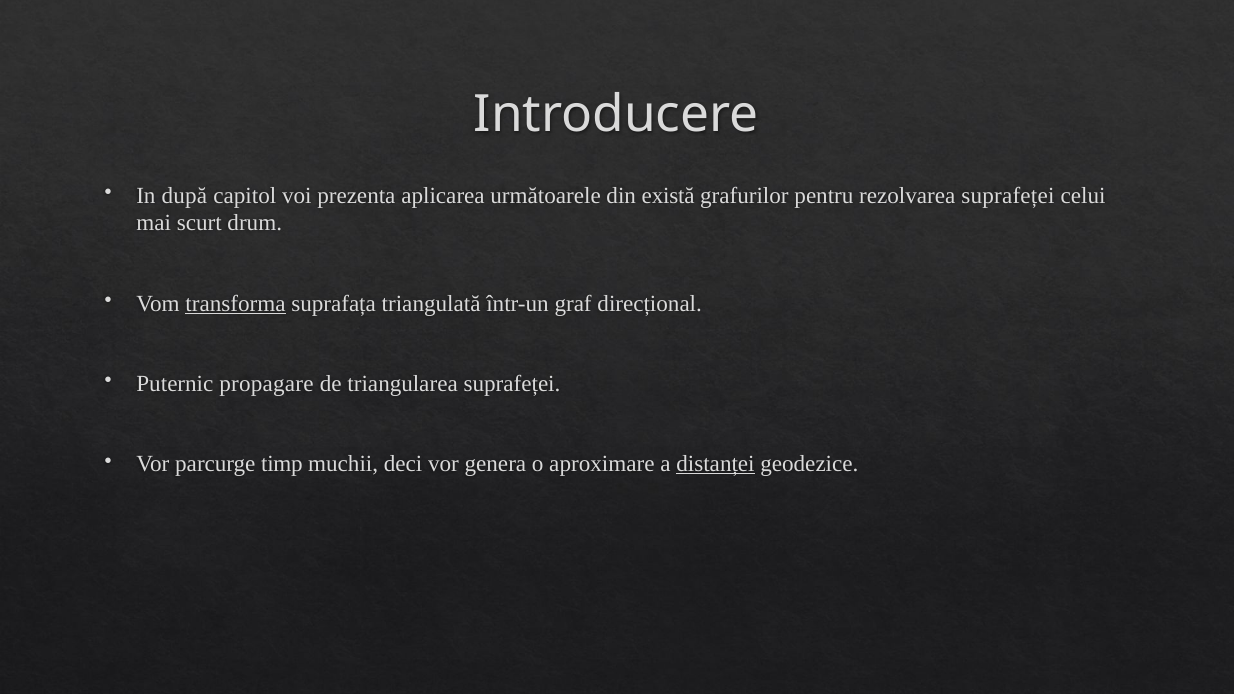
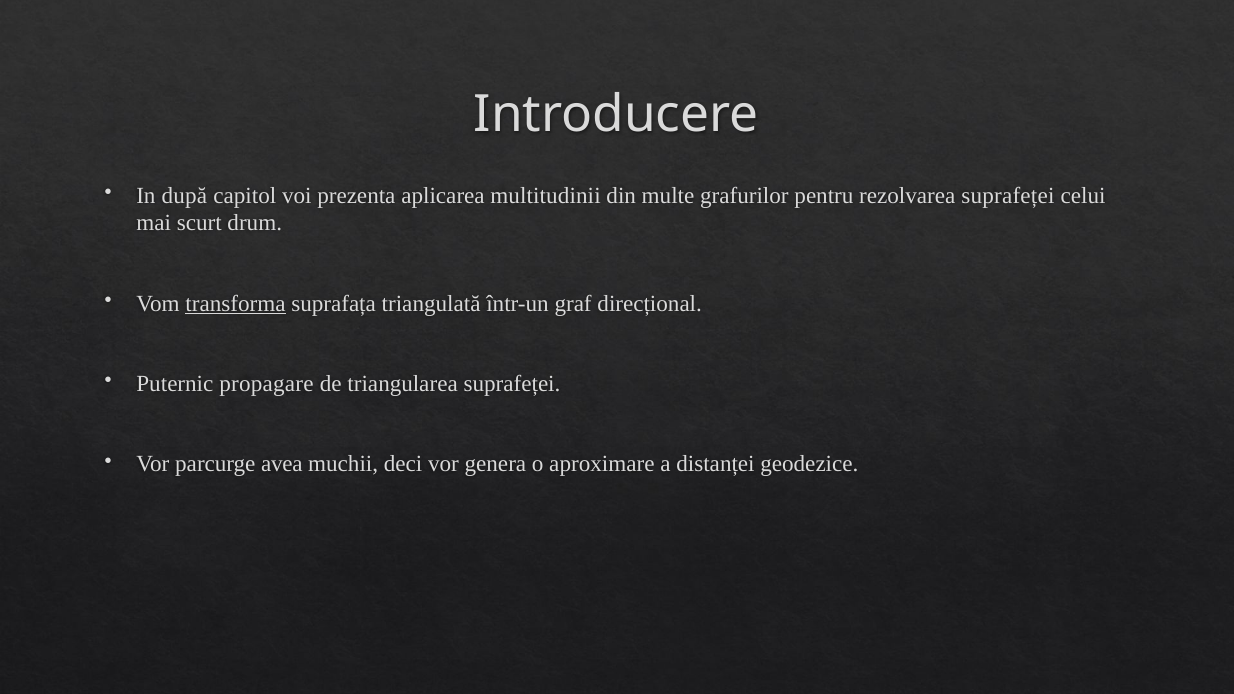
următoarele: următoarele -> multitudinii
există: există -> multe
timp: timp -> avea
distanței underline: present -> none
